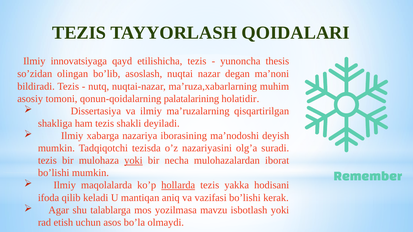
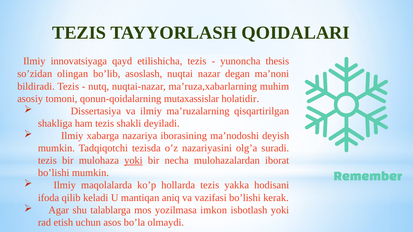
palatalarining: palatalarining -> mutaxassislar
hollarda underline: present -> none
mavzu: mavzu -> imkоn
